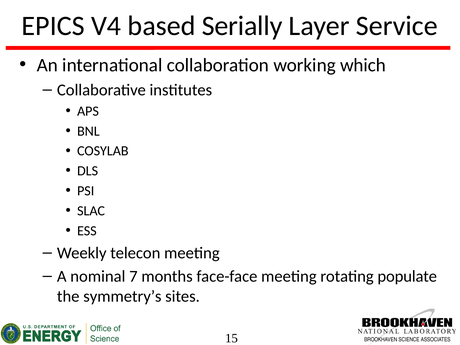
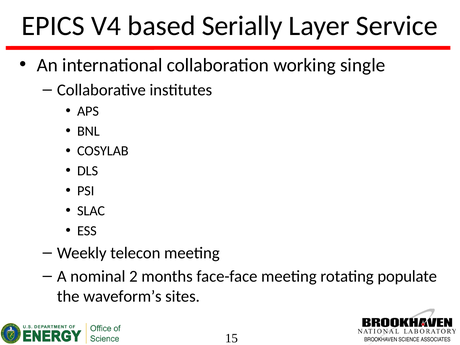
which: which -> single
7: 7 -> 2
symmetry’s: symmetry’s -> waveform’s
